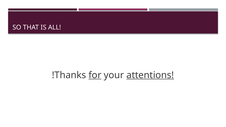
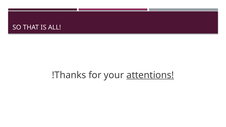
for underline: present -> none
